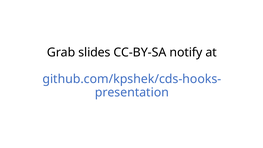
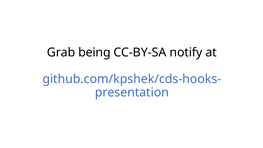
slides: slides -> being
